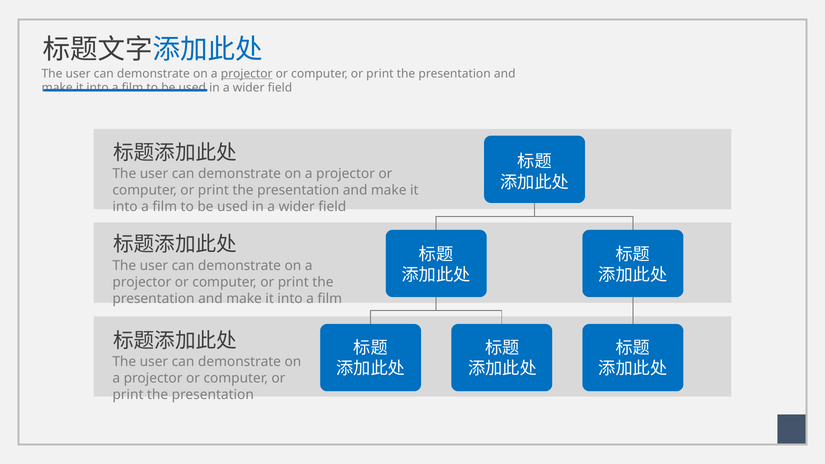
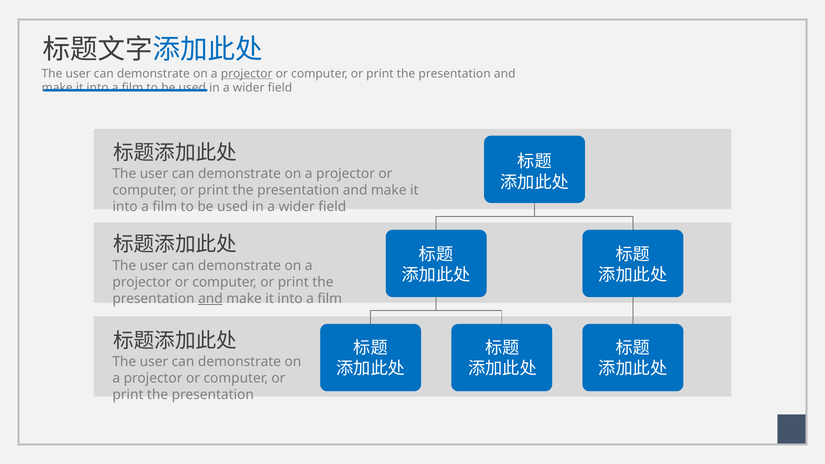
and at (210, 299) underline: none -> present
